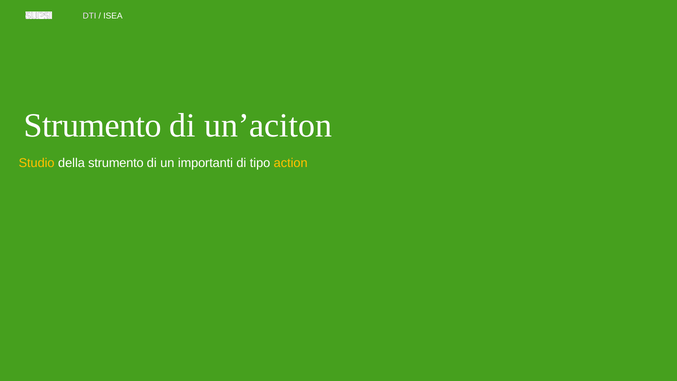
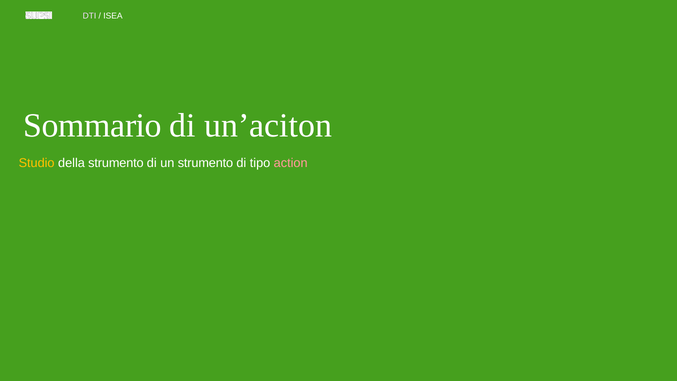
Strumento at (93, 126): Strumento -> Sommario
un importanti: importanti -> strumento
action colour: yellow -> pink
